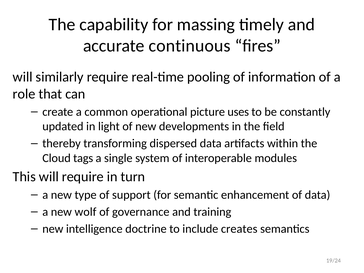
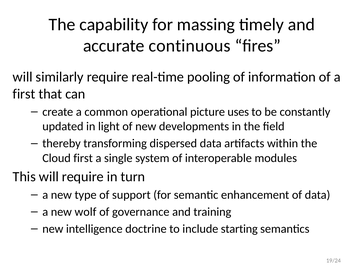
role at (24, 94): role -> first
Cloud tags: tags -> first
creates: creates -> starting
